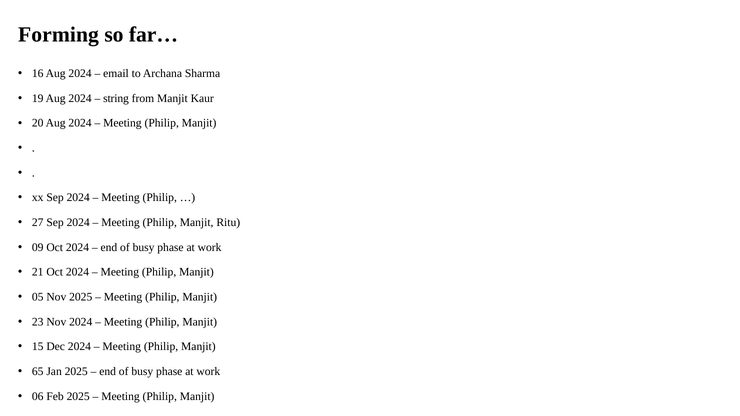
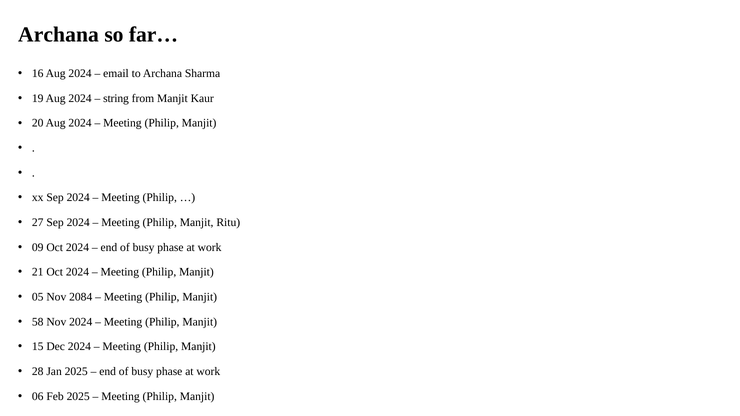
Forming at (58, 35): Forming -> Archana
Nov 2025: 2025 -> 2084
23: 23 -> 58
65: 65 -> 28
